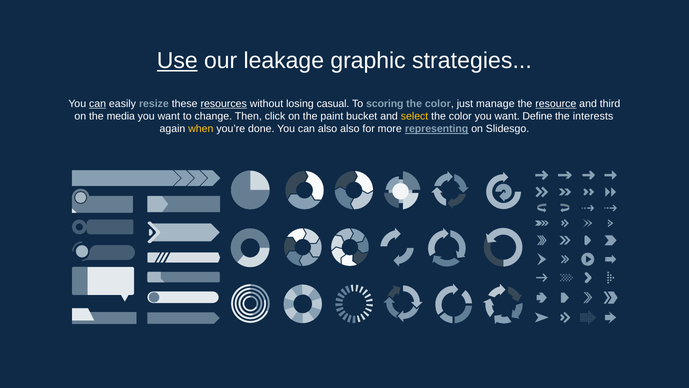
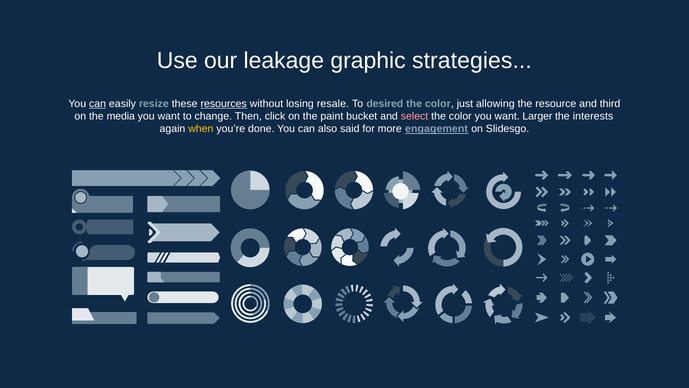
Use underline: present -> none
casual: casual -> resale
scoring: scoring -> desired
manage: manage -> allowing
resource underline: present -> none
select colour: yellow -> pink
Define: Define -> Larger
also also: also -> said
representing: representing -> engagement
